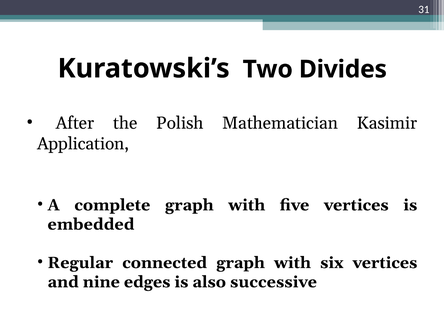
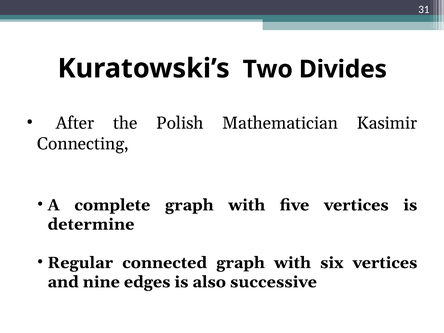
Application: Application -> Connecting
embedded: embedded -> determine
